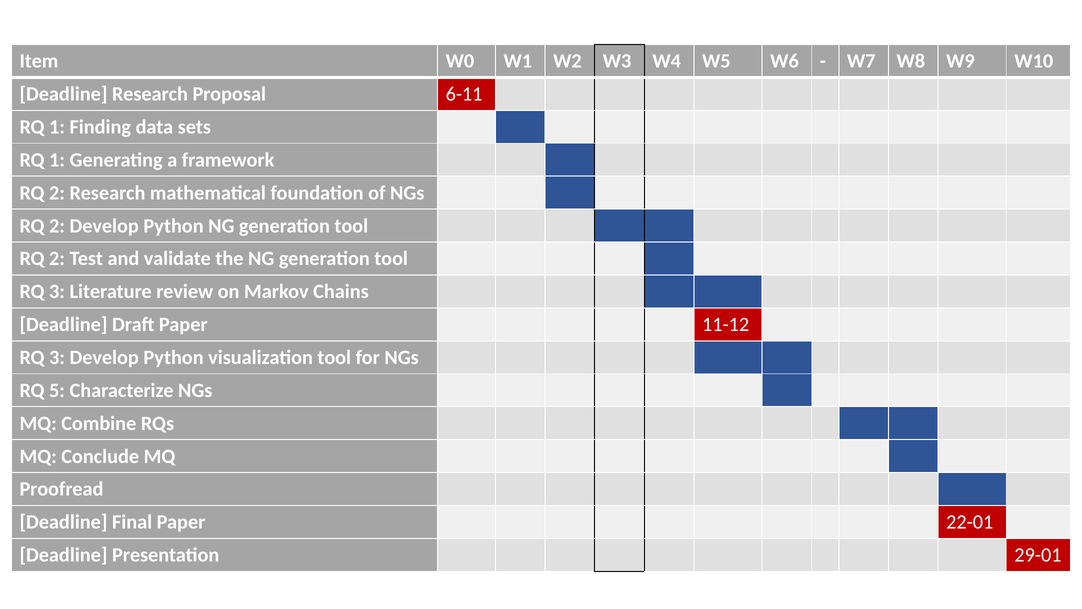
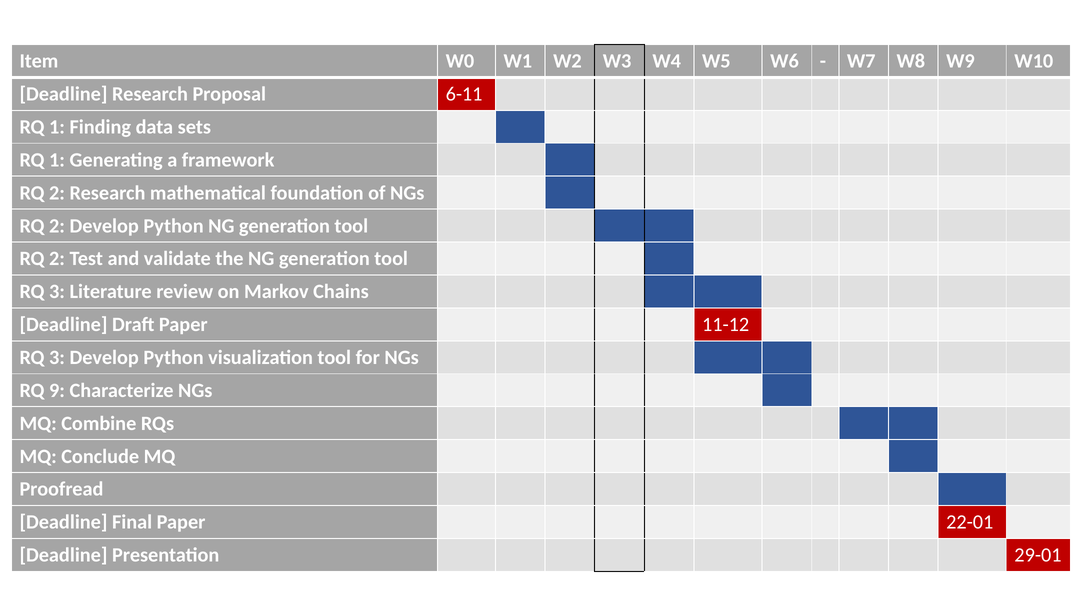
5: 5 -> 9
